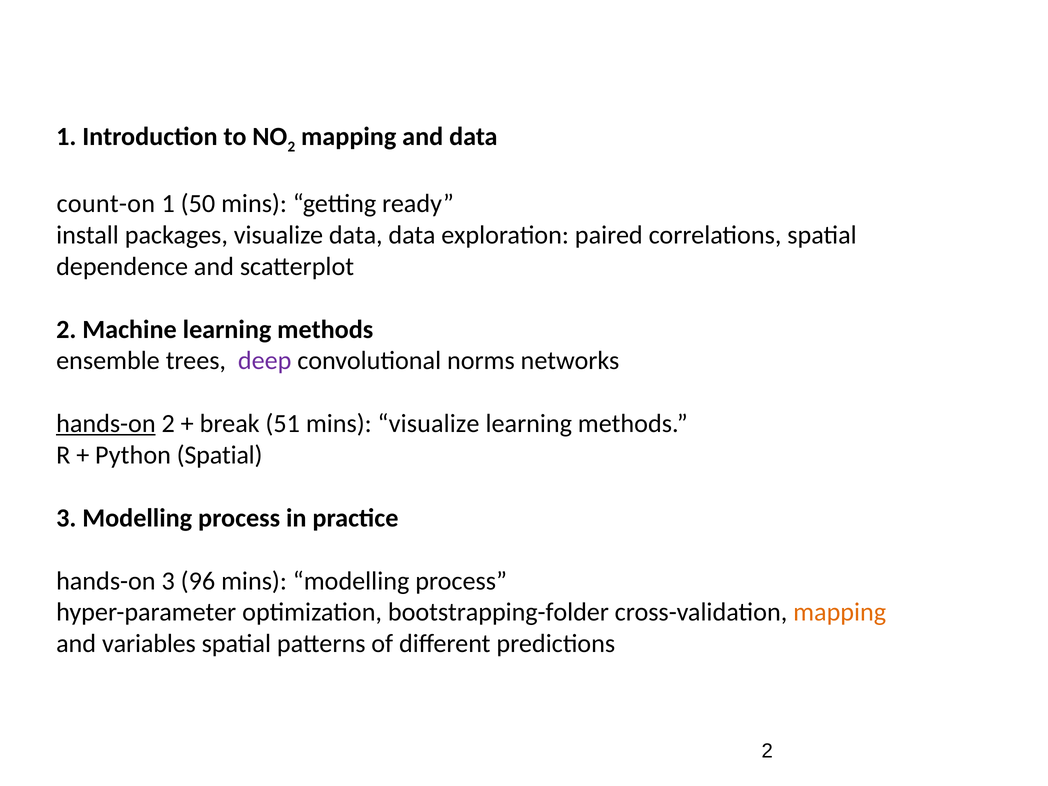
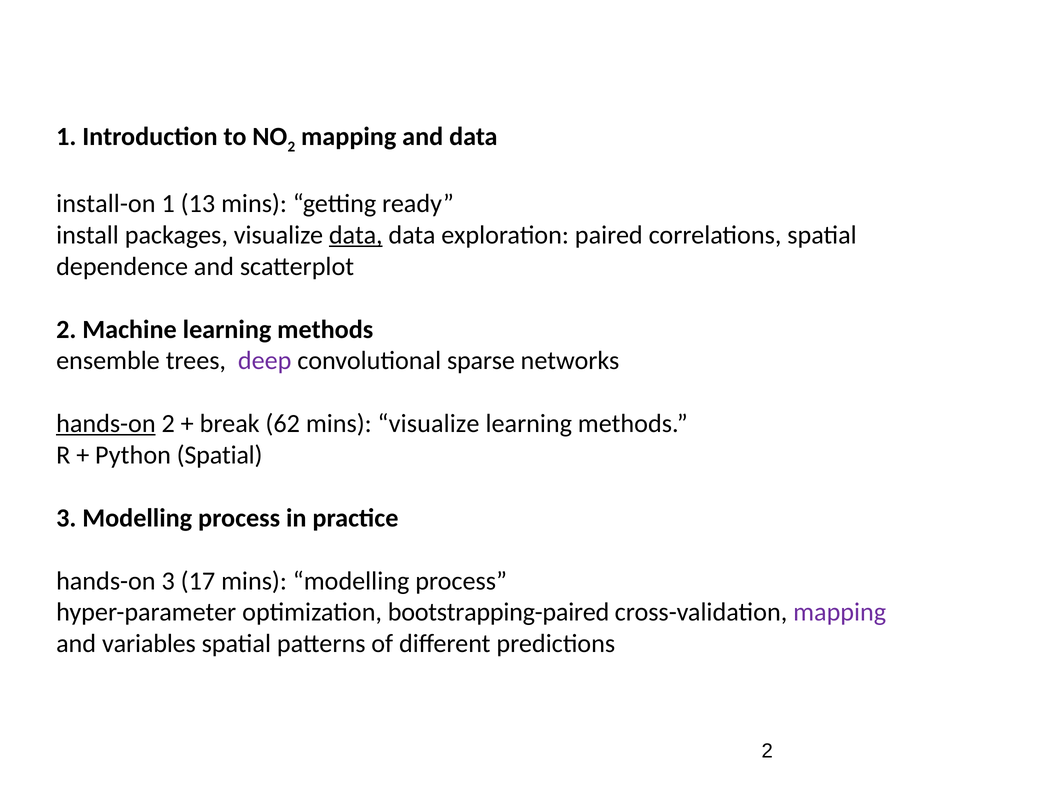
count-on: count-on -> install-on
50: 50 -> 13
data at (356, 235) underline: none -> present
norms: norms -> sparse
51: 51 -> 62
96: 96 -> 17
bootstrapping-folder: bootstrapping-folder -> bootstrapping-paired
mapping at (840, 612) colour: orange -> purple
